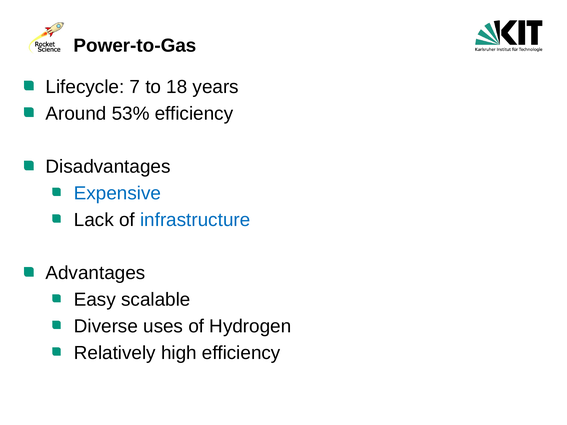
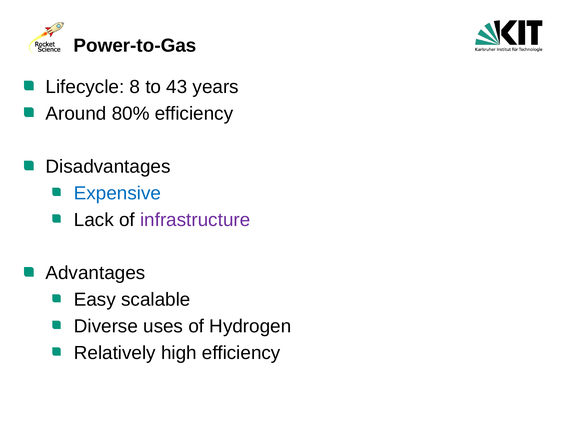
7: 7 -> 8
18: 18 -> 43
53%: 53% -> 80%
infrastructure colour: blue -> purple
